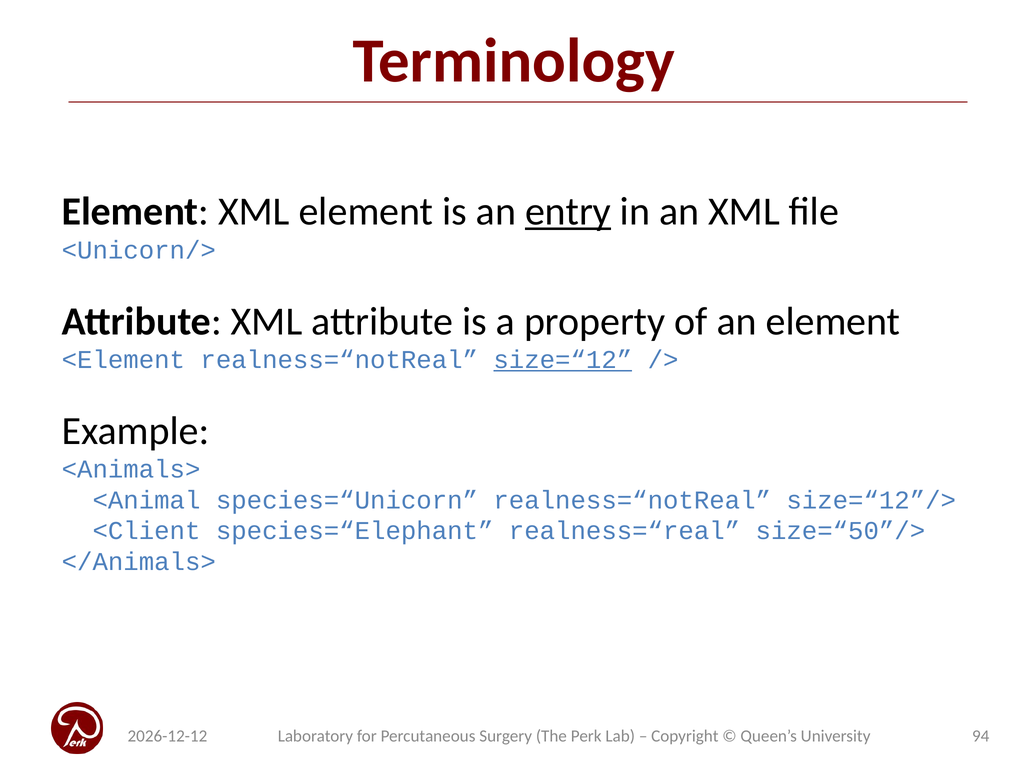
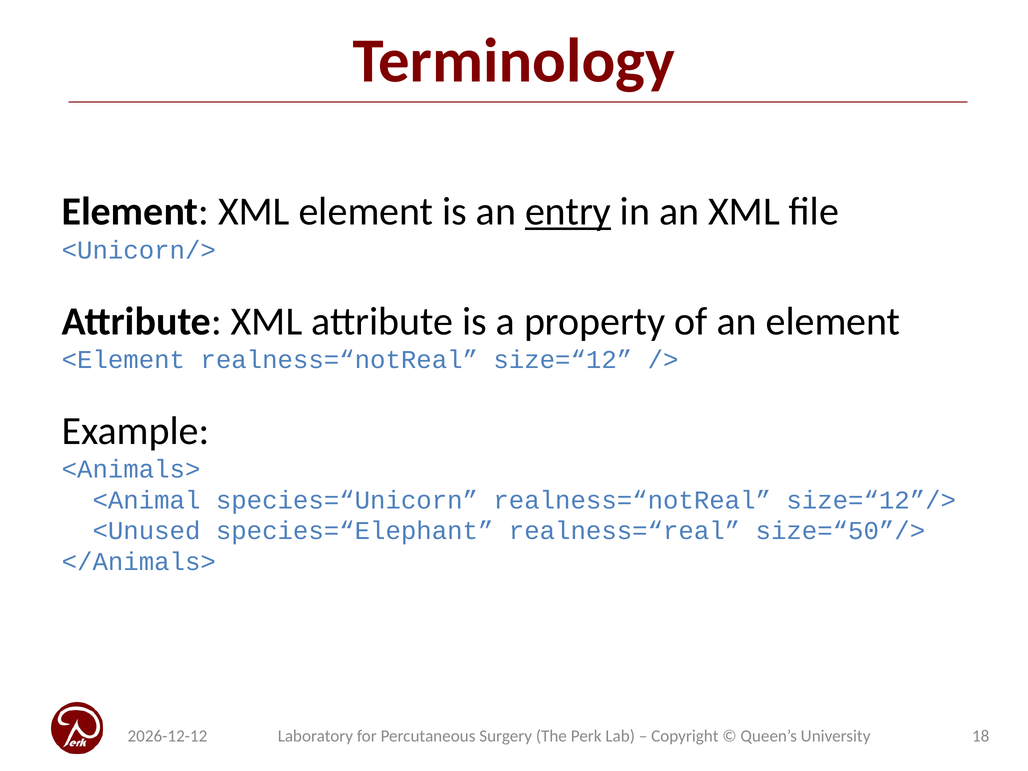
size=“12 underline: present -> none
<Client: <Client -> <Unused
94: 94 -> 18
